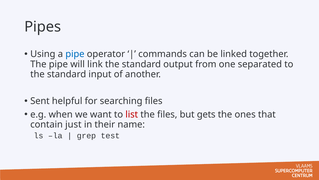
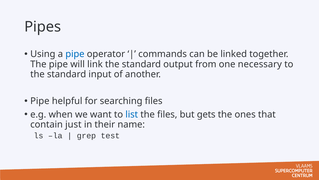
separated: separated -> necessary
Sent at (40, 101): Sent -> Pipe
list colour: red -> blue
